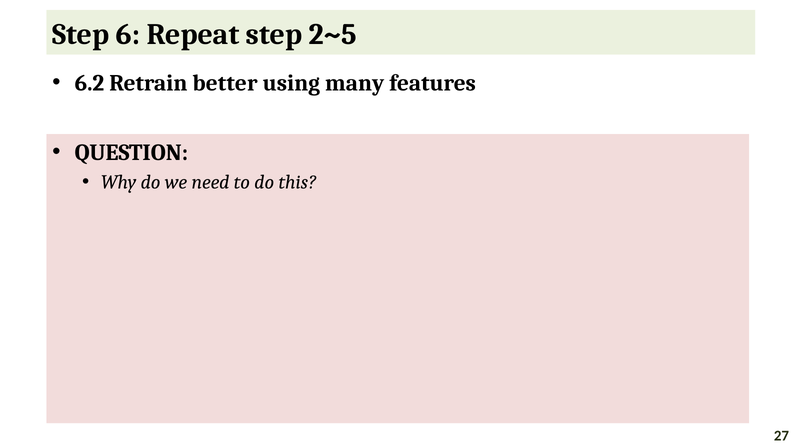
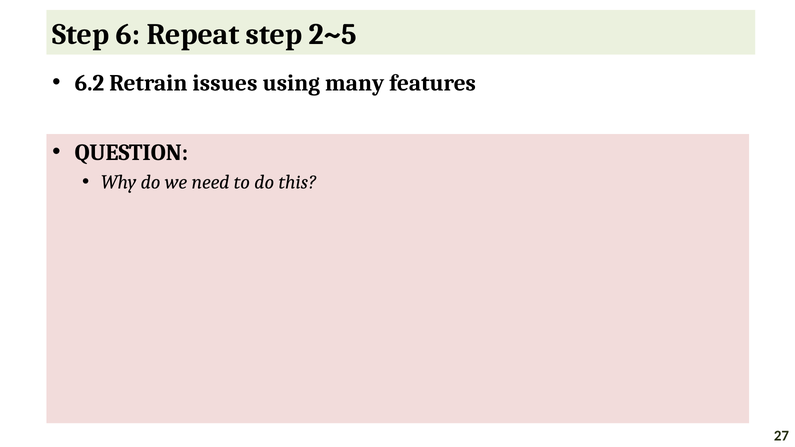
better: better -> issues
